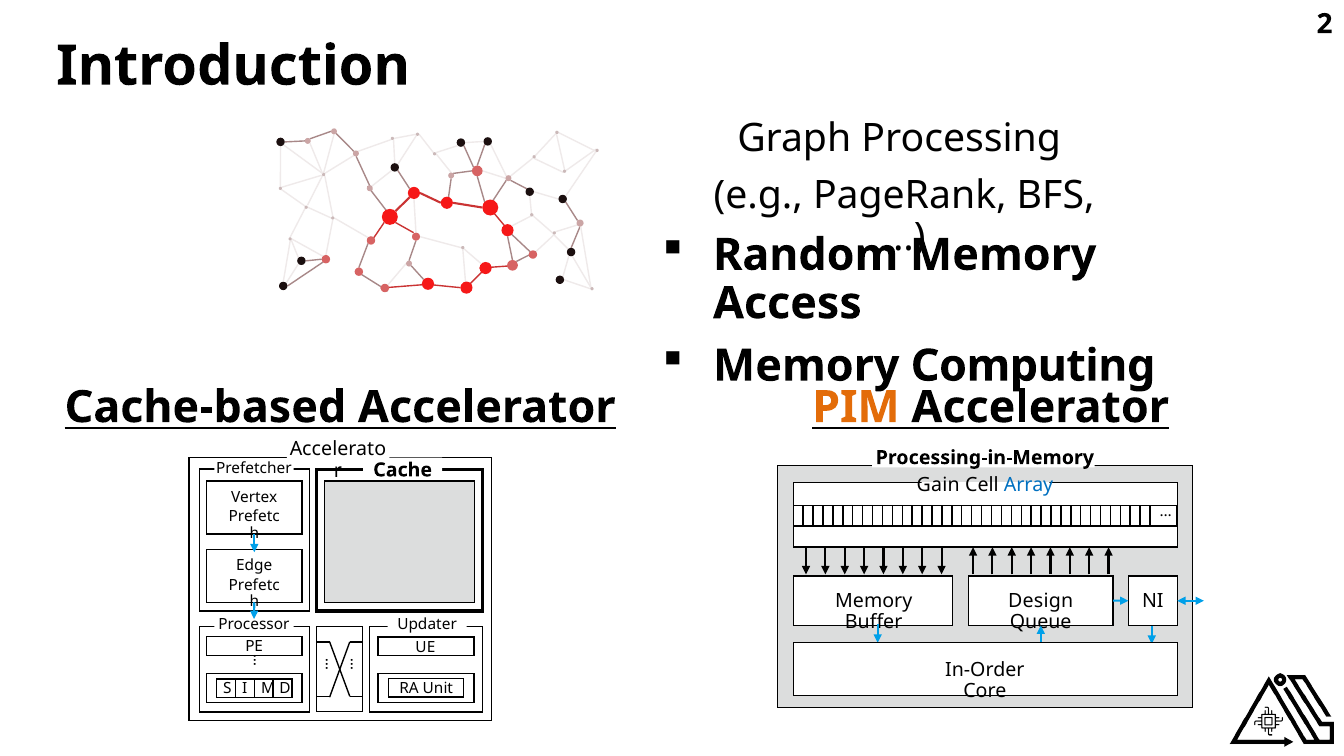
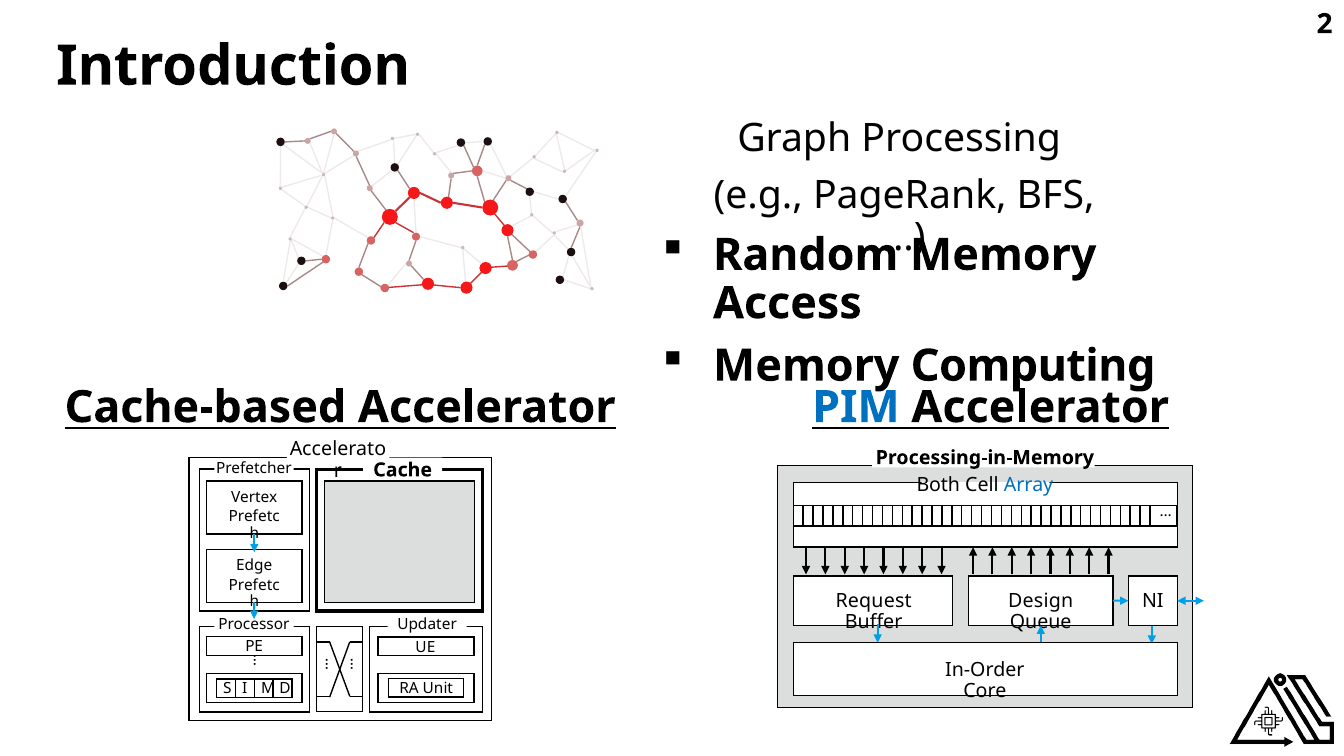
PIM colour: orange -> blue
Gain: Gain -> Both
Memory at (874, 601): Memory -> Request
